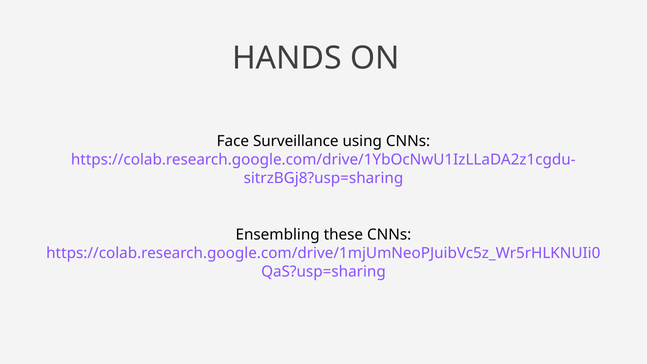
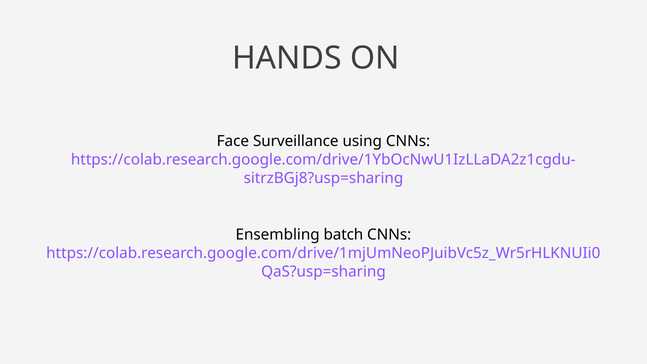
these: these -> batch
